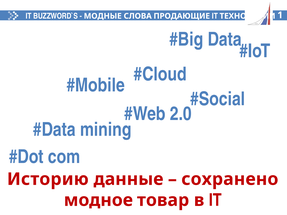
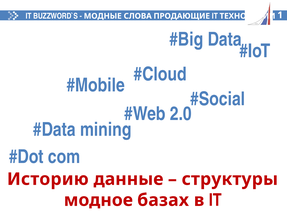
сохранено: сохранено -> структуры
товар: товар -> базах
